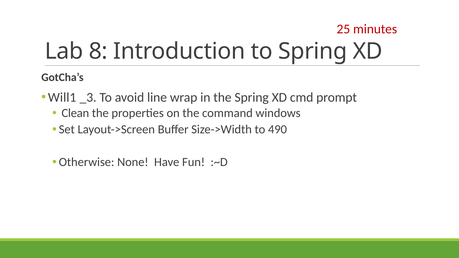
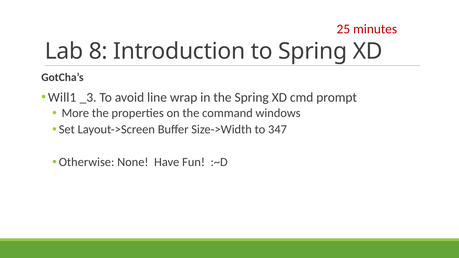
Clean: Clean -> More
490: 490 -> 347
